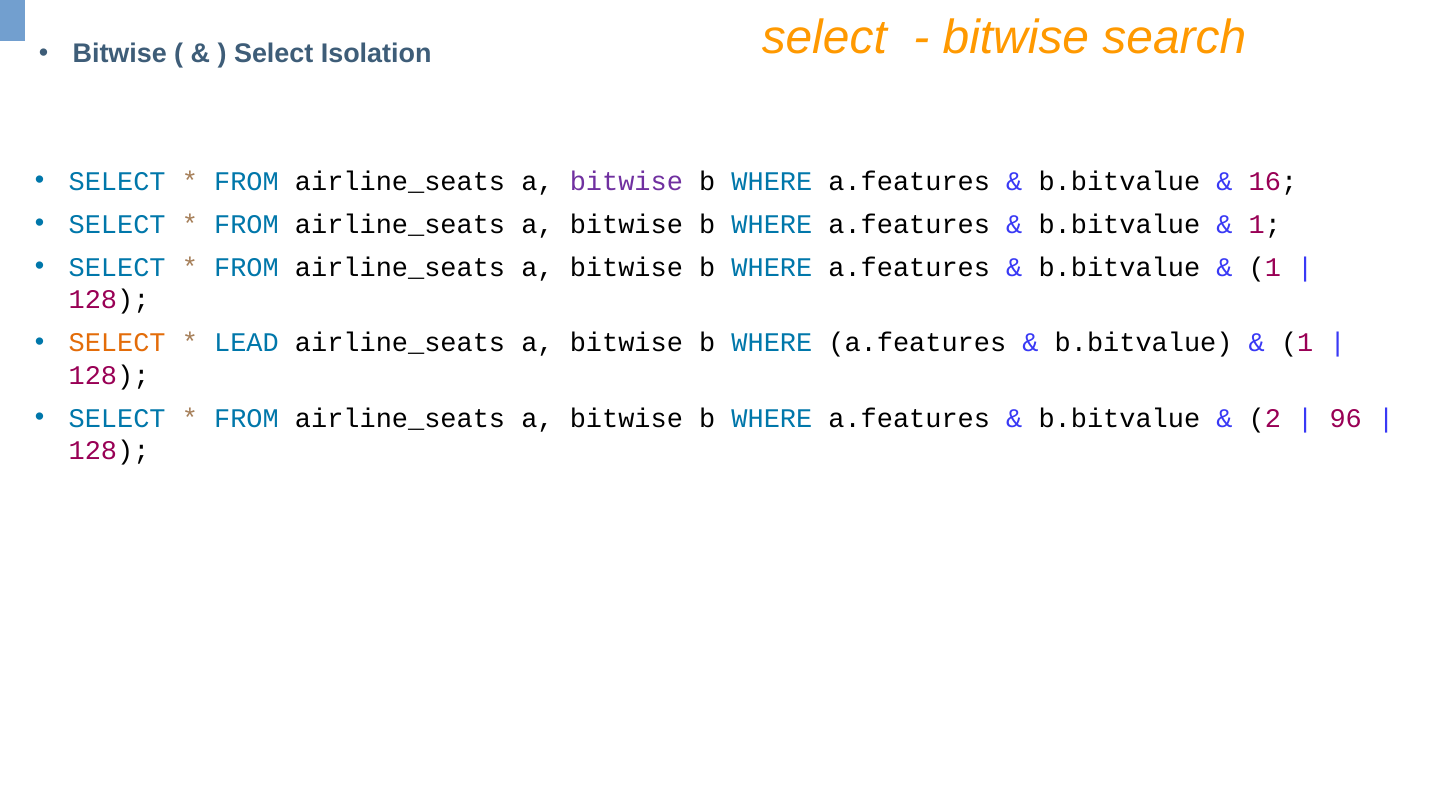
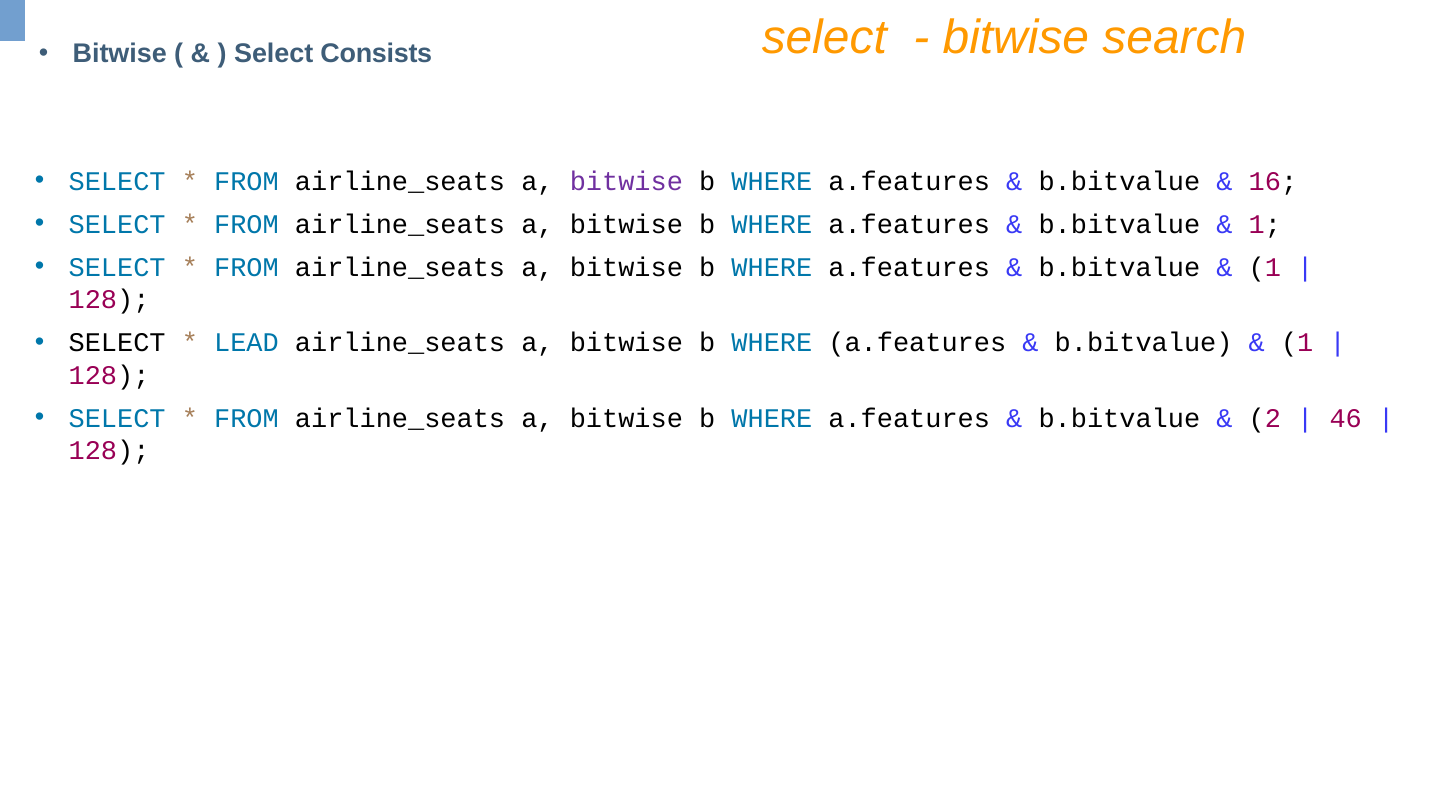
Isolation: Isolation -> Consists
SELECT at (117, 343) colour: orange -> black
96: 96 -> 46
